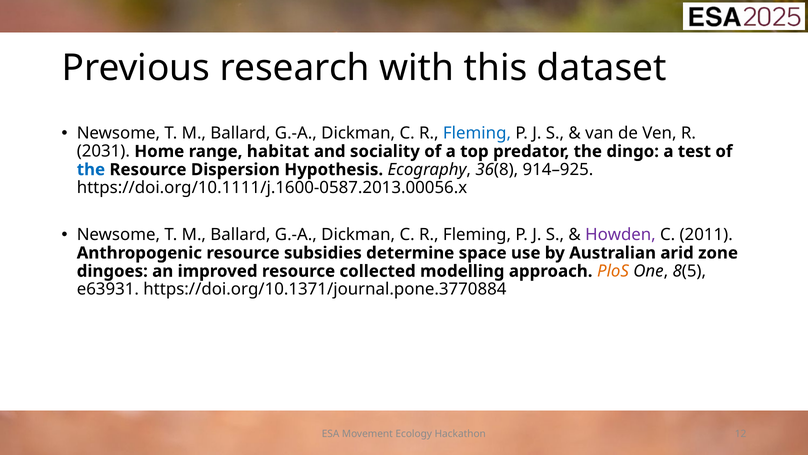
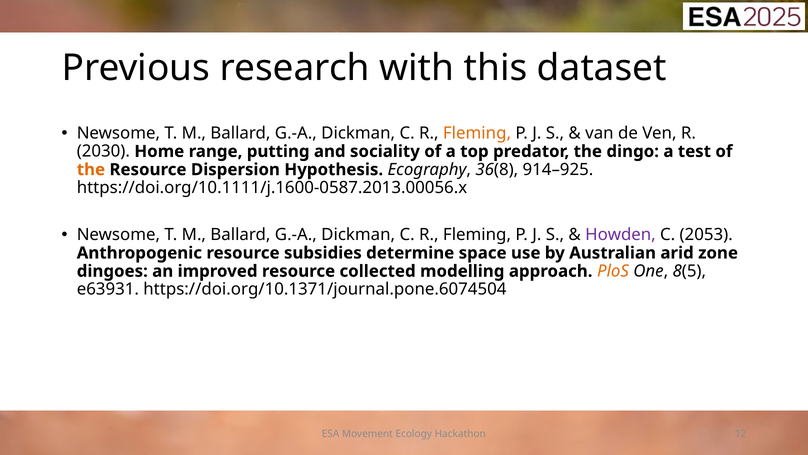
Fleming at (477, 133) colour: blue -> orange
2031: 2031 -> 2030
habitat: habitat -> putting
the at (91, 169) colour: blue -> orange
2011: 2011 -> 2053
https://doi.org/10.1371/journal.pone.3770884: https://doi.org/10.1371/journal.pone.3770884 -> https://doi.org/10.1371/journal.pone.6074504
